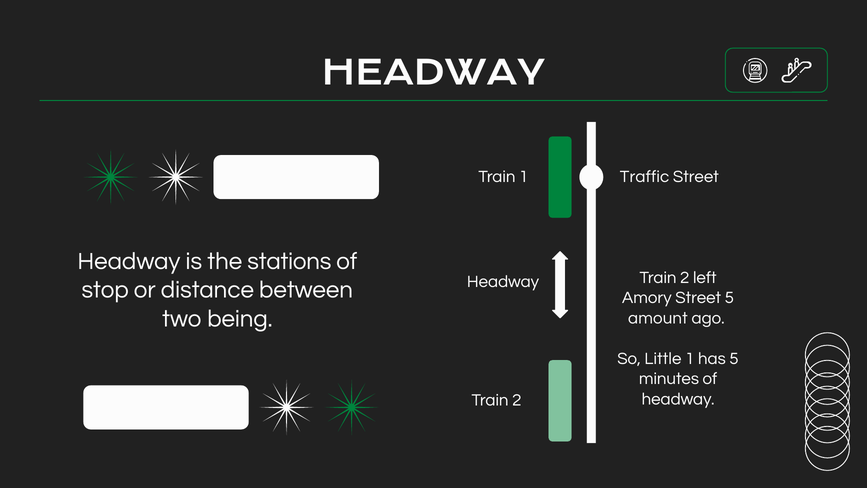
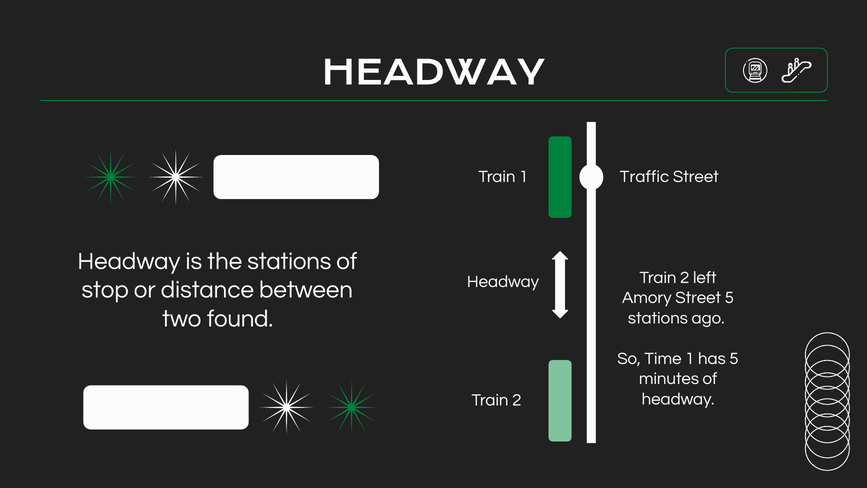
being: being -> found
amount at (658, 318): amount -> stations
Little: Little -> Time
